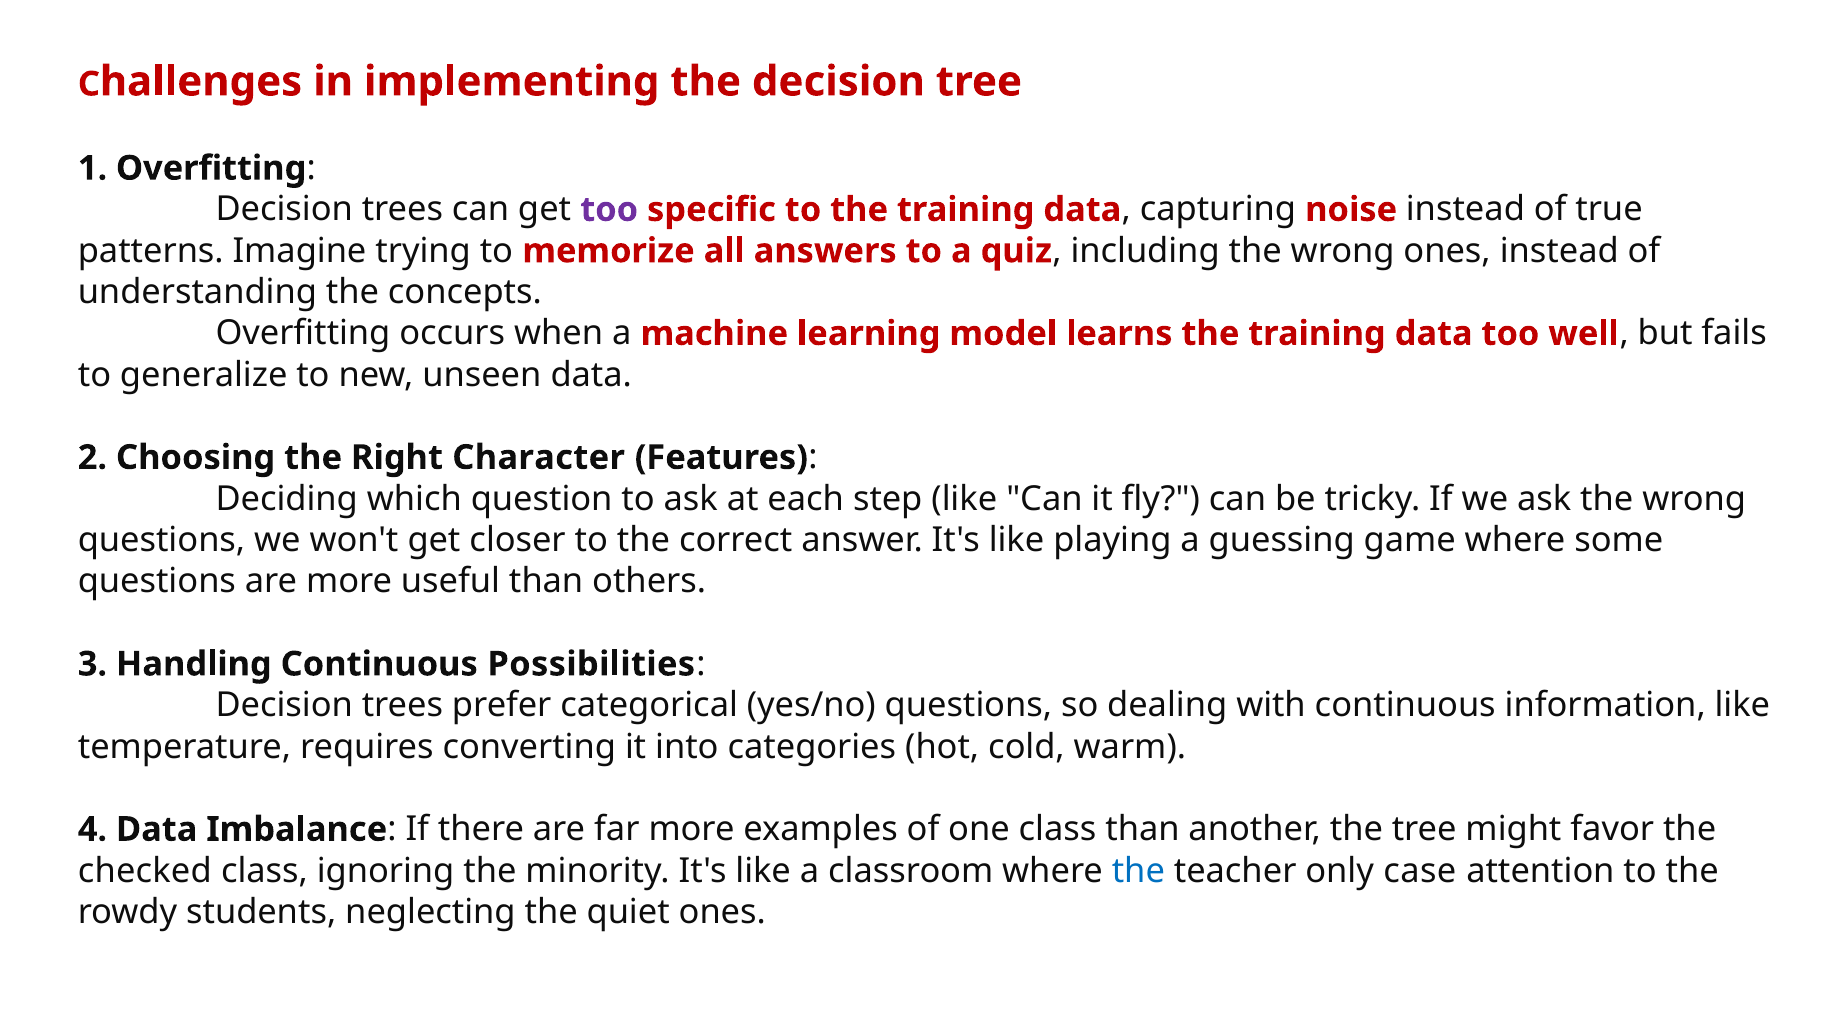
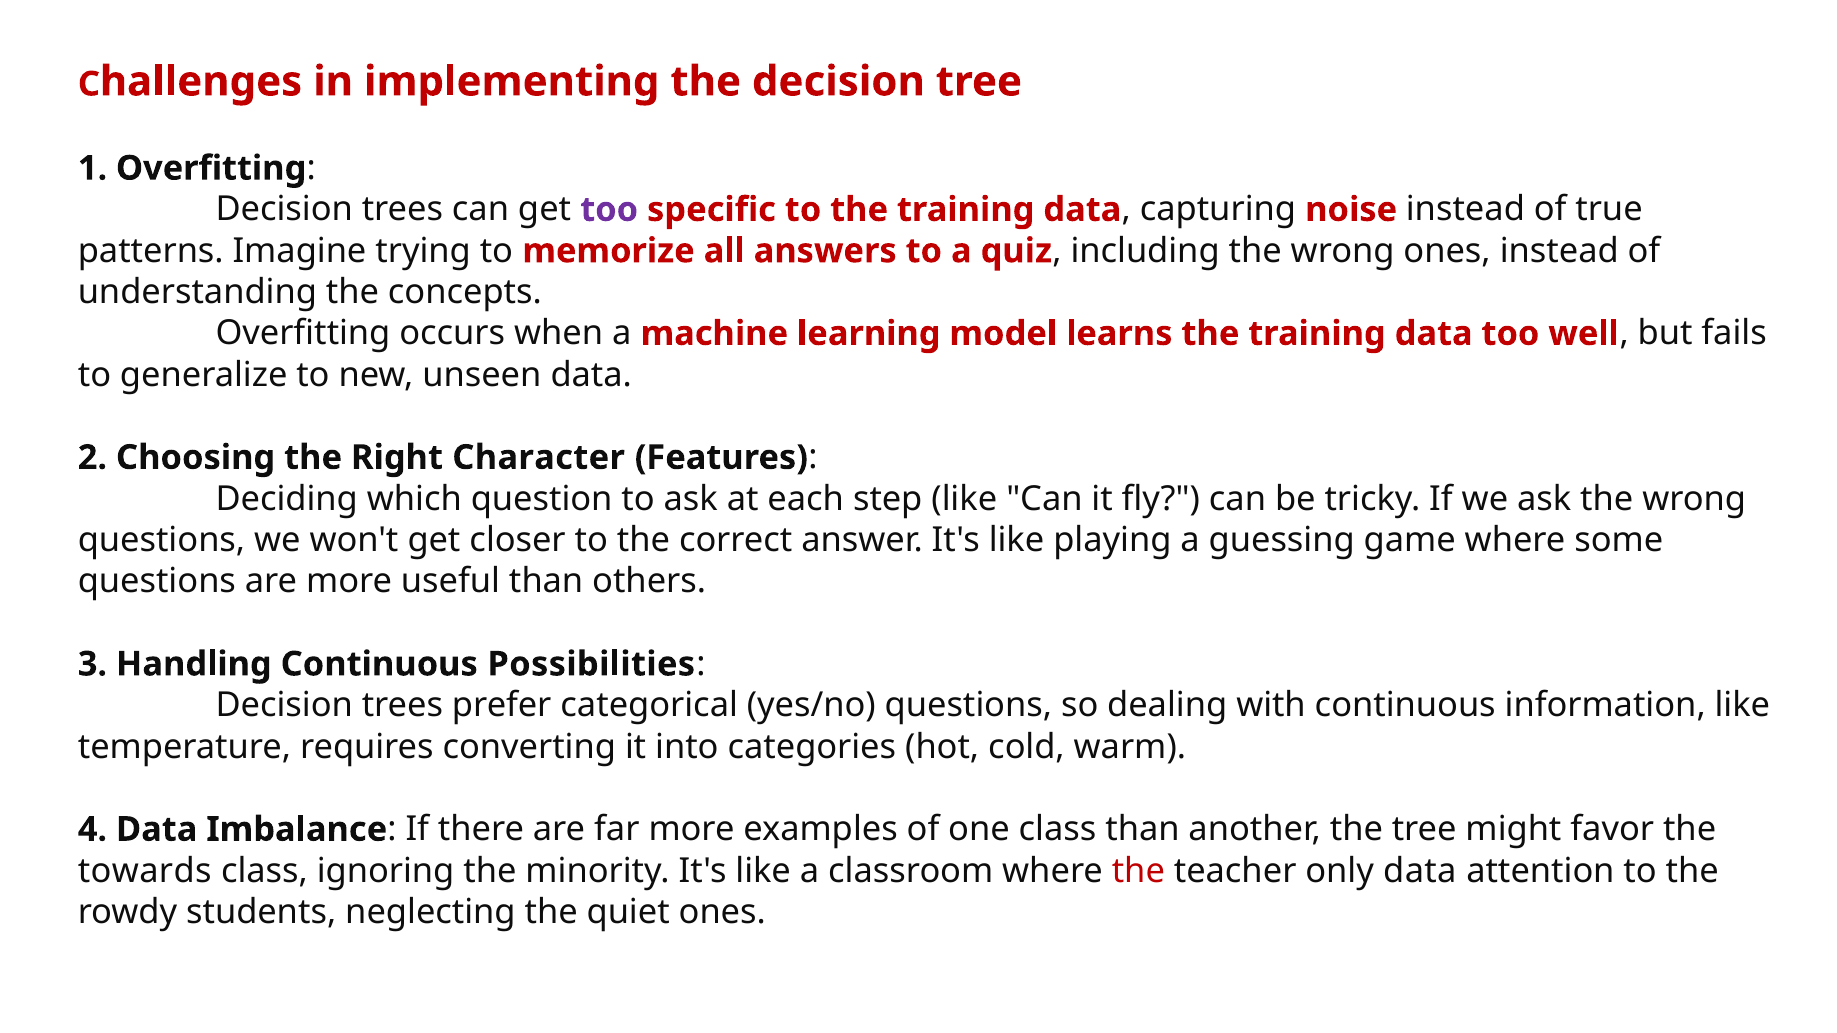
checked: checked -> towards
the at (1138, 871) colour: blue -> red
only case: case -> data
